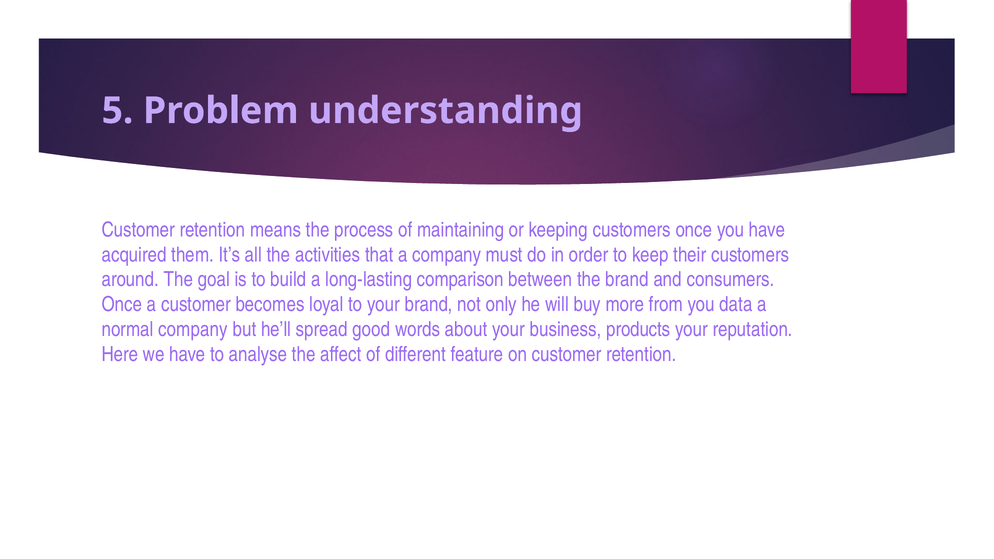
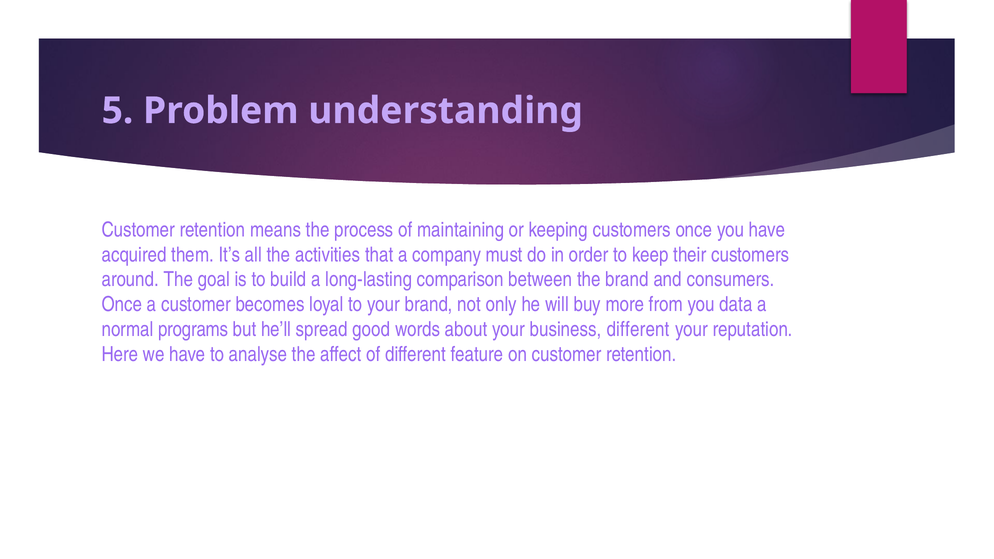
normal company: company -> programs
business products: products -> different
